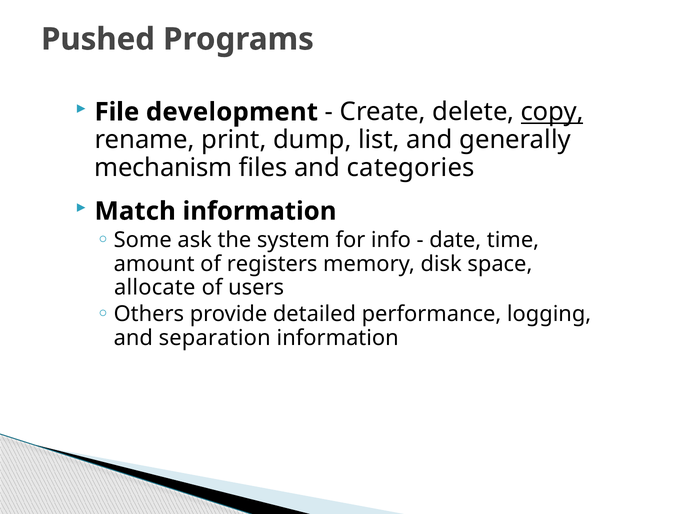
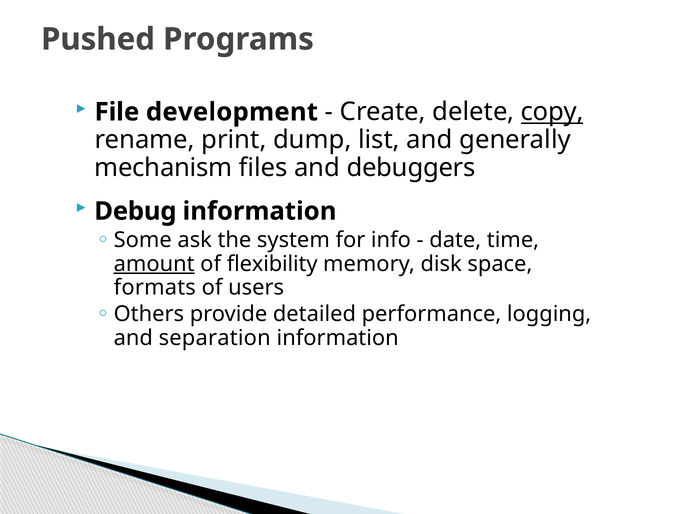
categories: categories -> debuggers
Match: Match -> Debug
amount underline: none -> present
registers: registers -> flexibility
allocate: allocate -> formats
